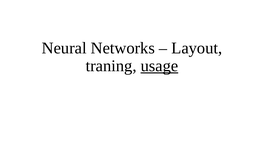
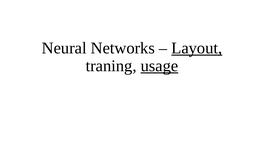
Layout underline: none -> present
